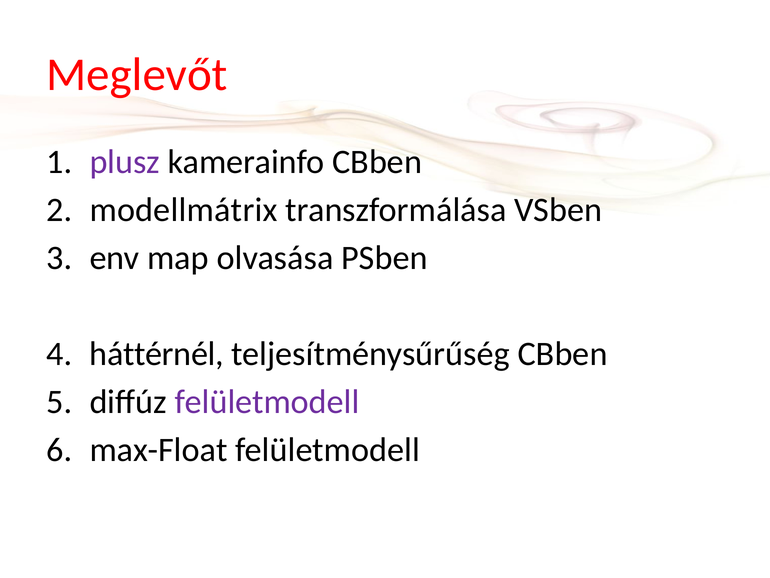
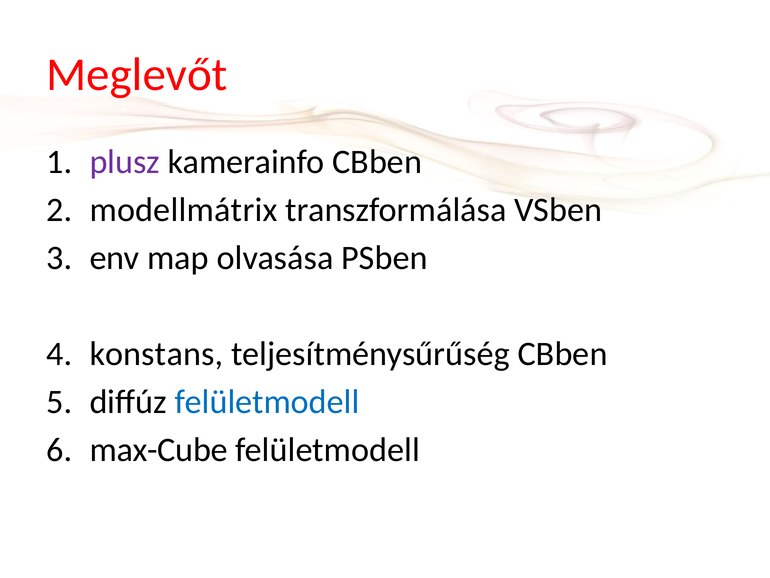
háttérnél: háttérnél -> konstans
felületmodell at (267, 401) colour: purple -> blue
max-Float: max-Float -> max-Cube
